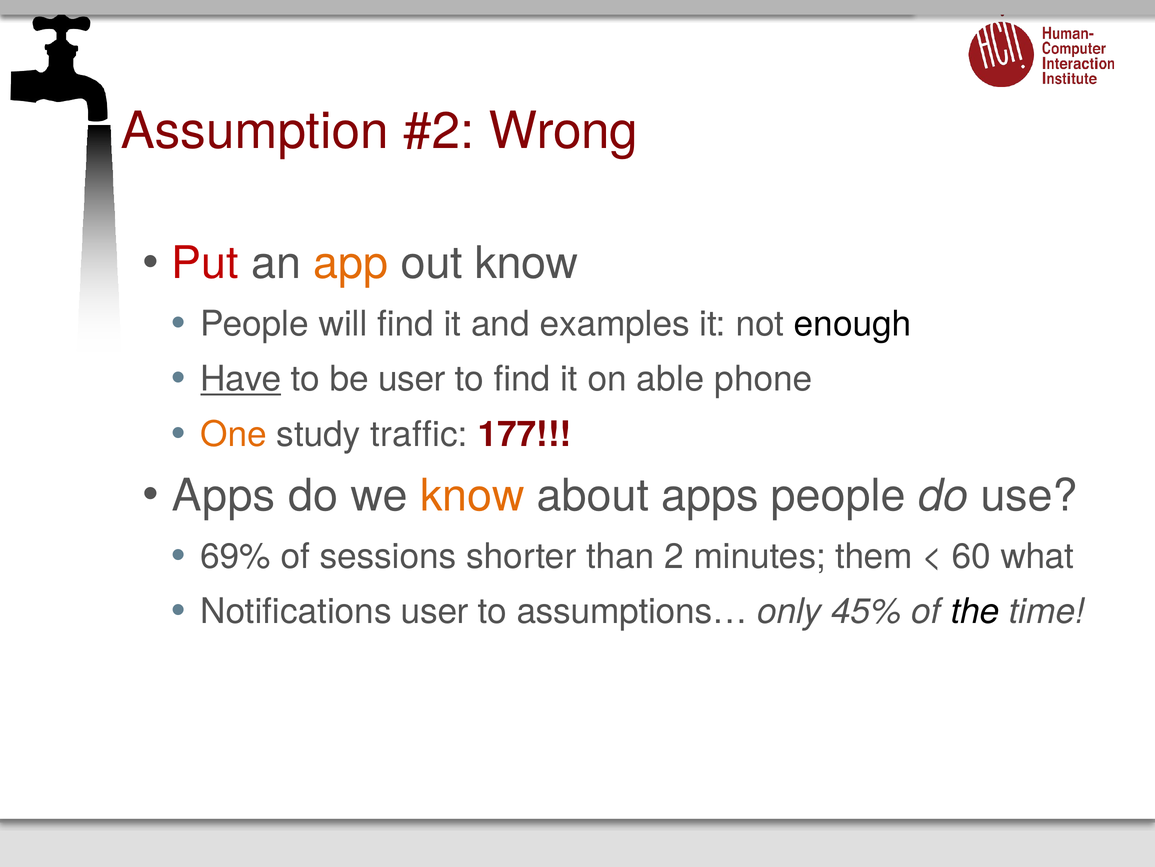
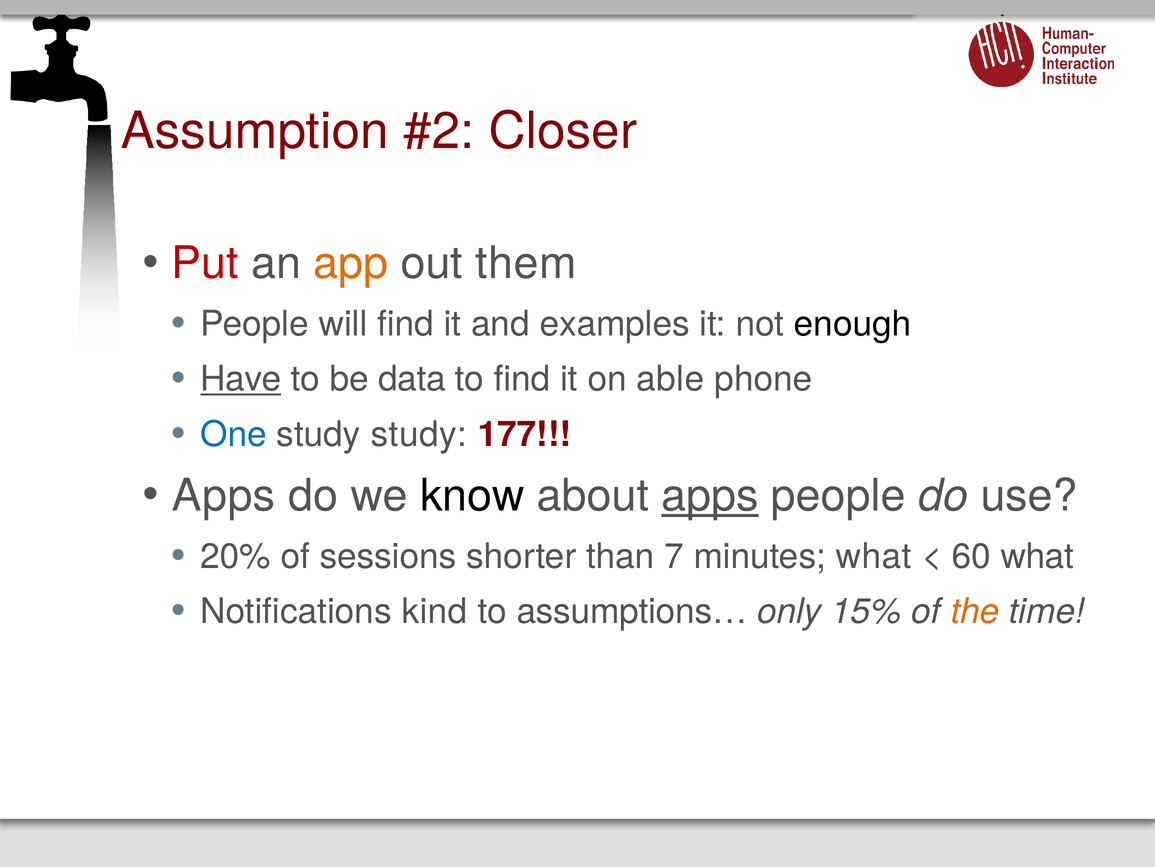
Wrong: Wrong -> Closer
out know: know -> them
be user: user -> data
One colour: orange -> blue
study traffic: traffic -> study
know at (472, 496) colour: orange -> black
apps at (710, 496) underline: none -> present
69%: 69% -> 20%
2: 2 -> 7
minutes them: them -> what
Notifications user: user -> kind
45%: 45% -> 15%
the colour: black -> orange
